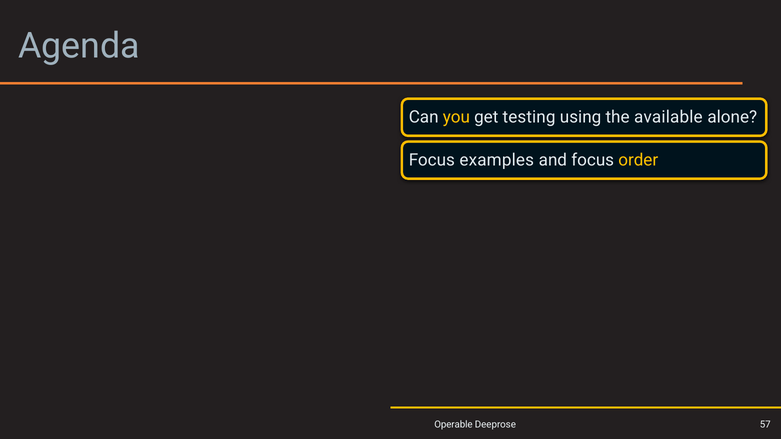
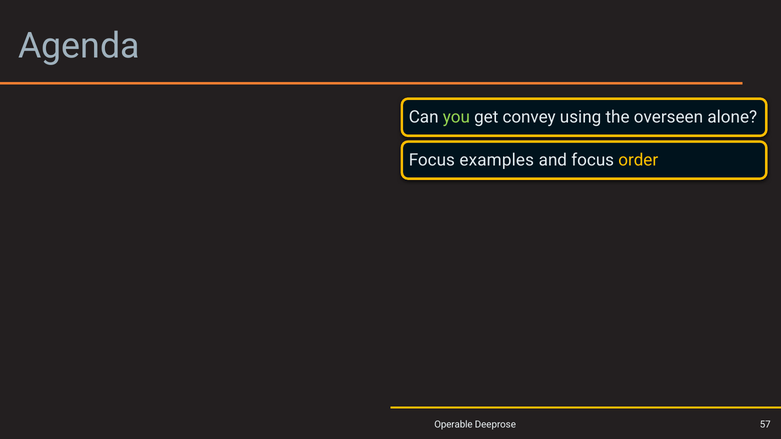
you colour: yellow -> light green
testing: testing -> convey
available: available -> overseen
